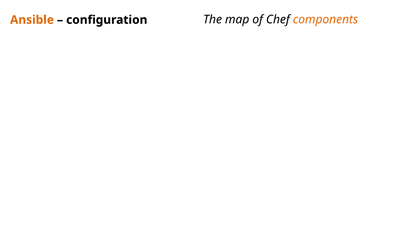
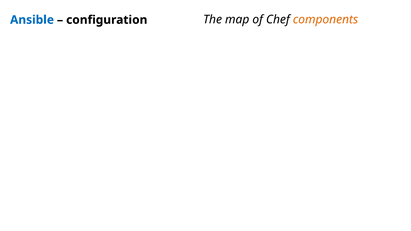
Ansible colour: orange -> blue
